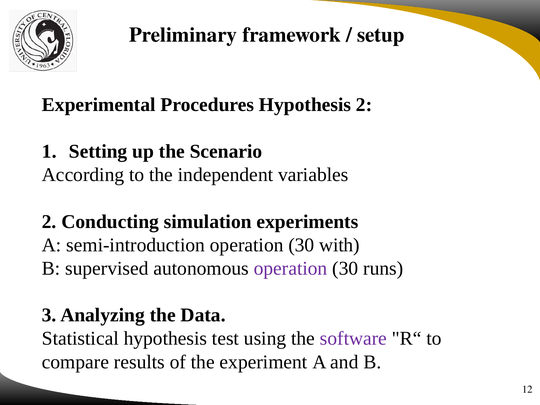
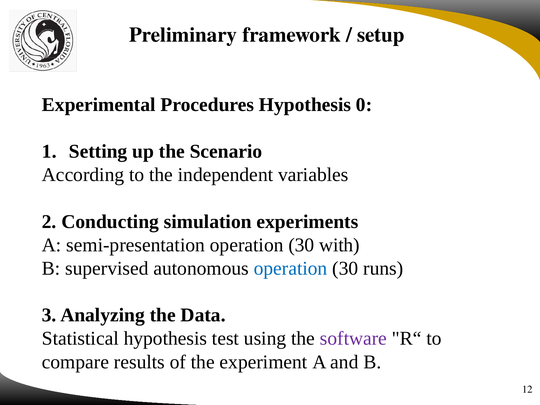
Hypothesis 2: 2 -> 0
semi-introduction: semi-introduction -> semi-presentation
operation at (291, 268) colour: purple -> blue
